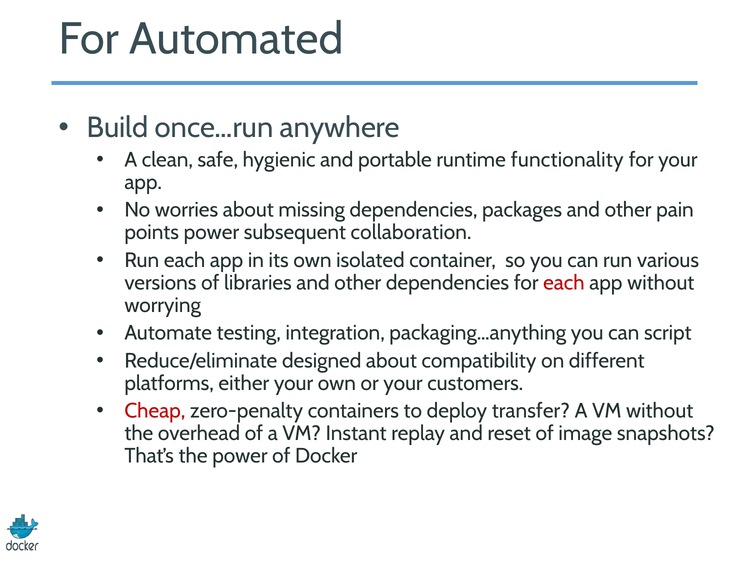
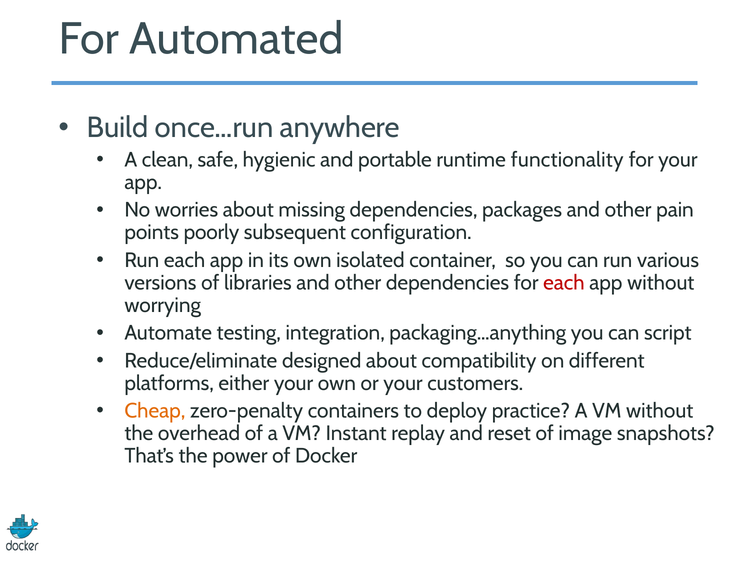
points power: power -> poorly
collaboration: collaboration -> configuration
Cheap colour: red -> orange
transfer: transfer -> practice
